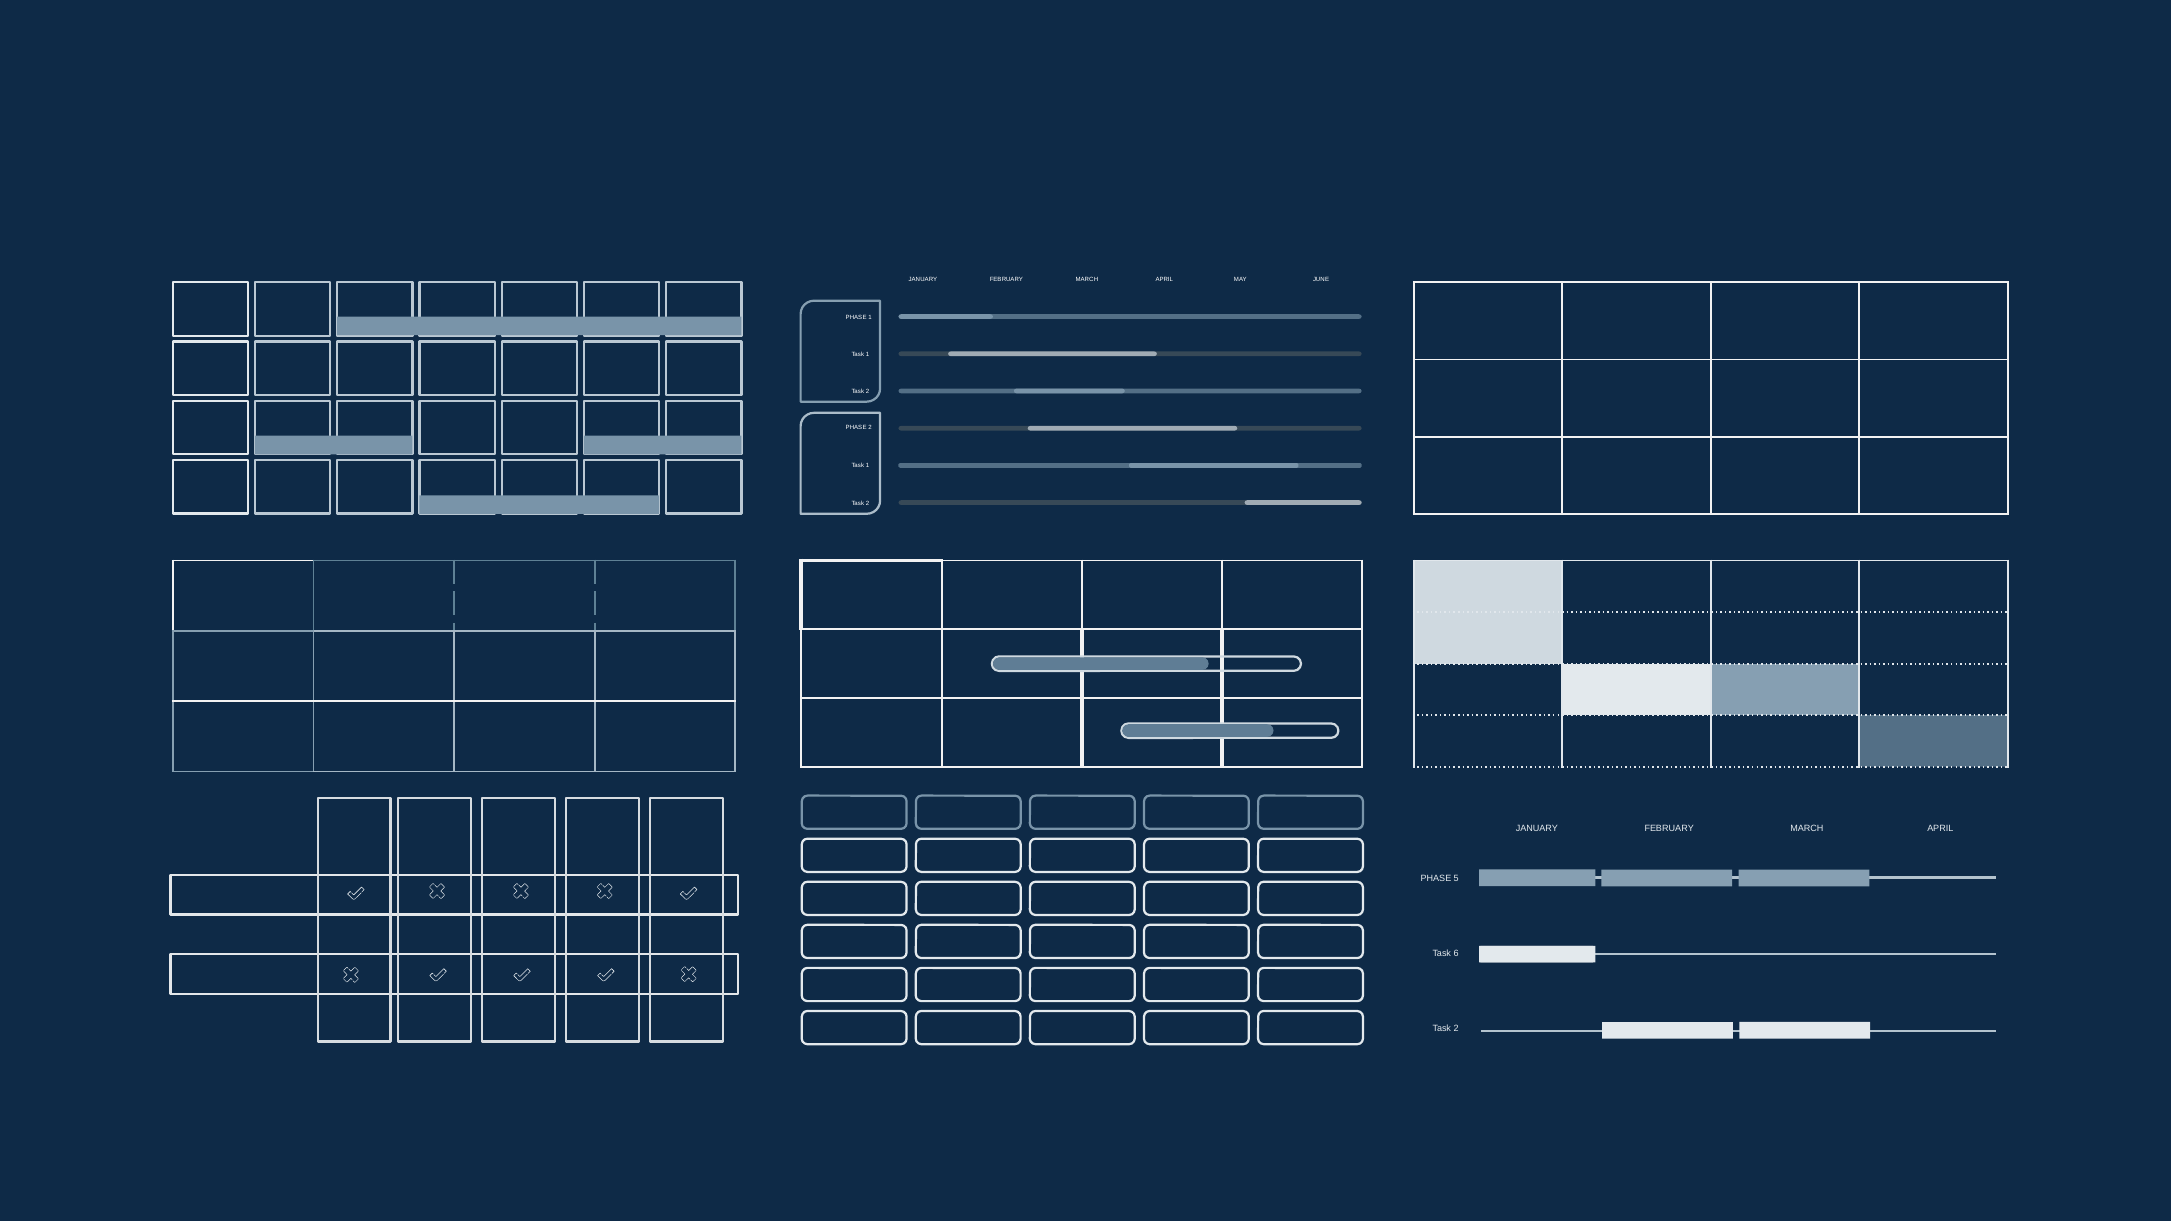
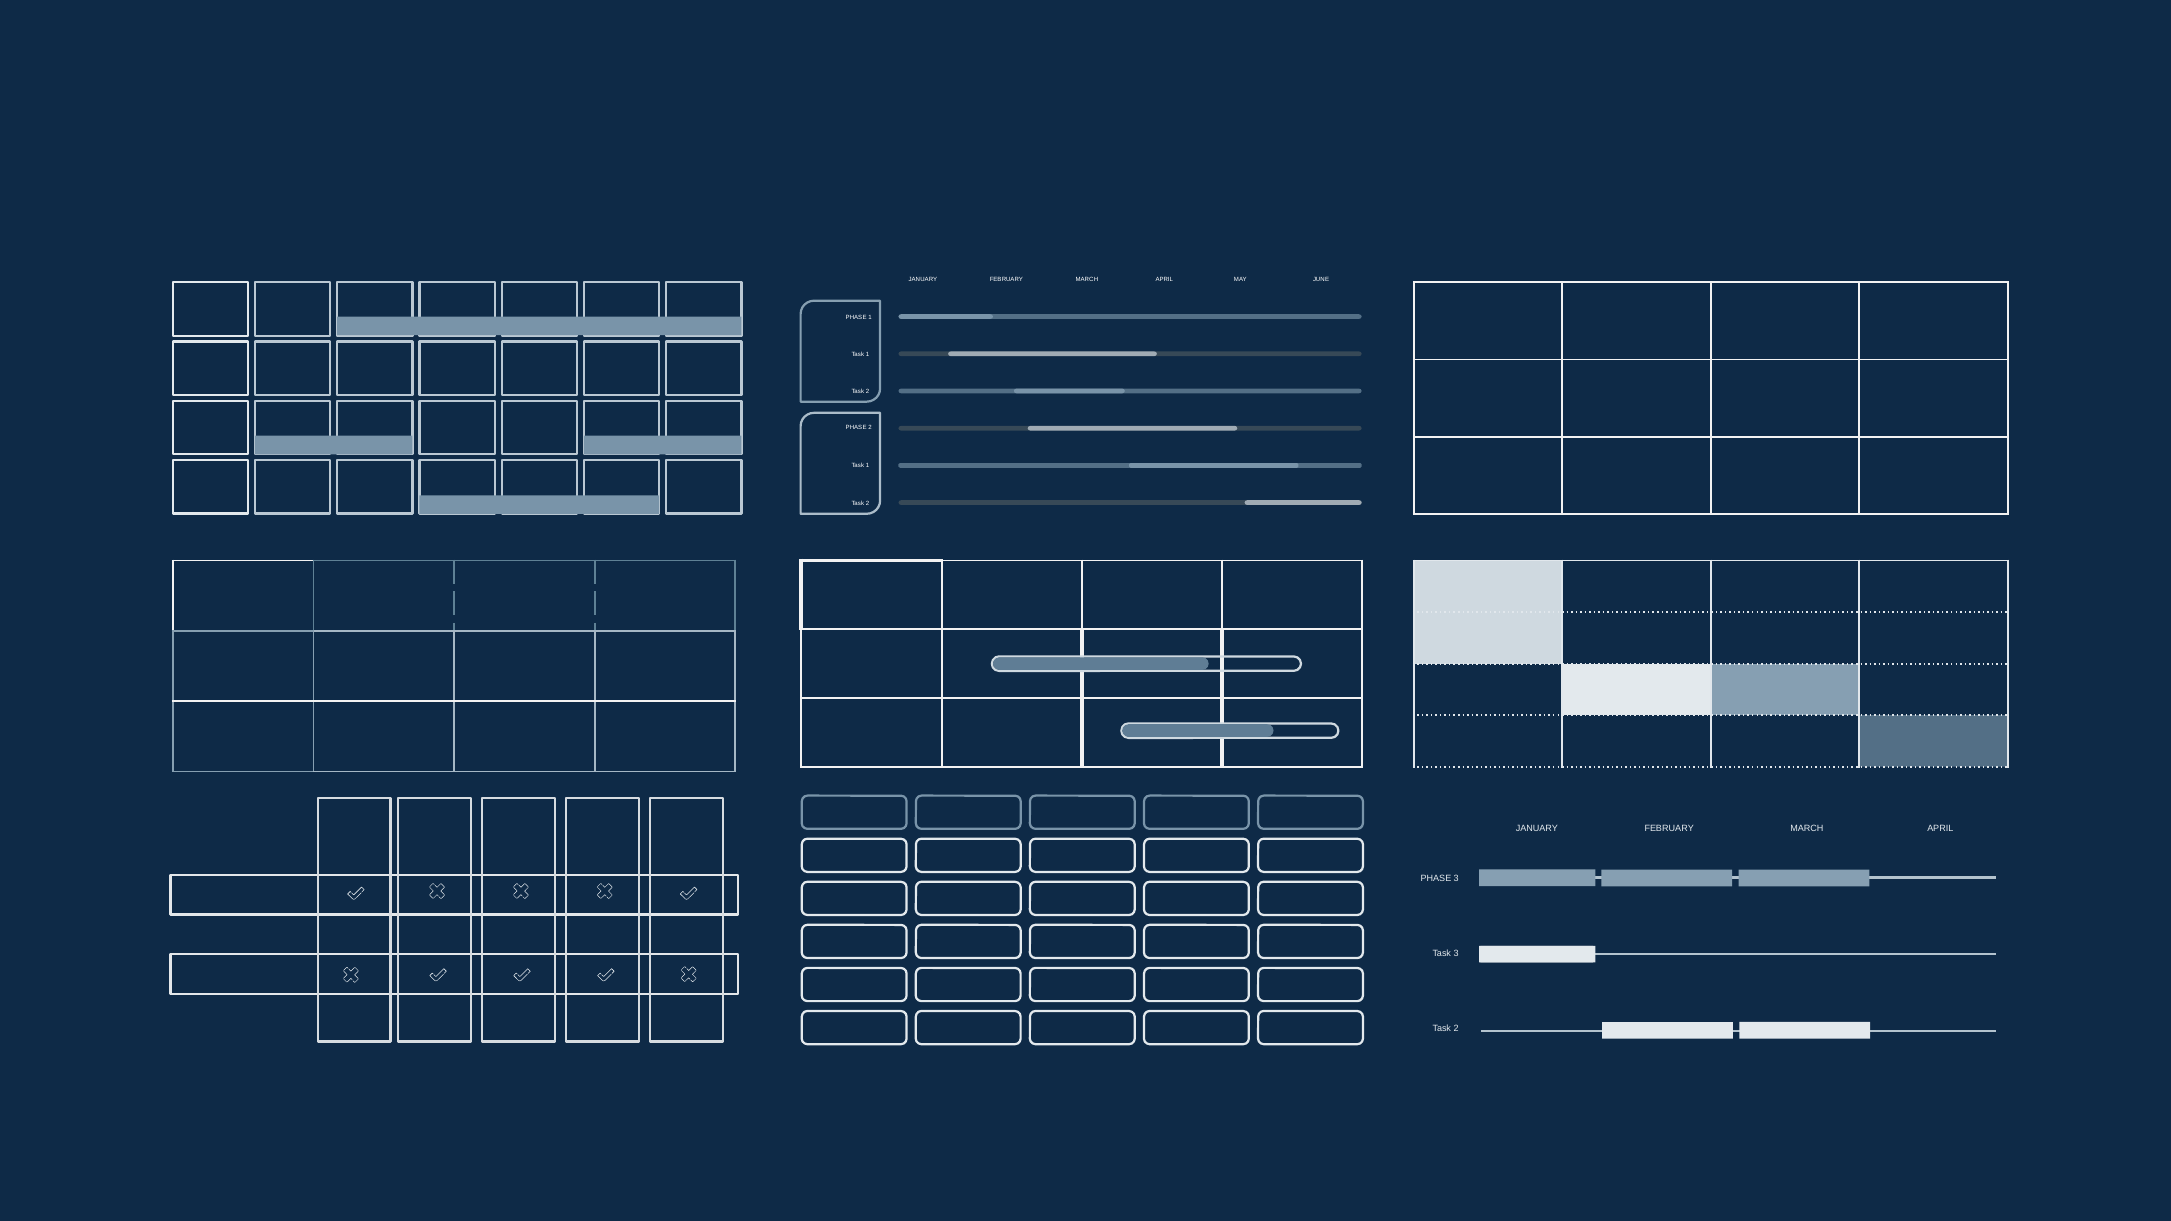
PHASE 5: 5 -> 3
Task 6: 6 -> 3
